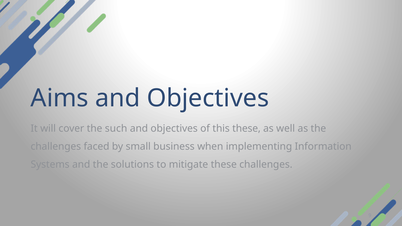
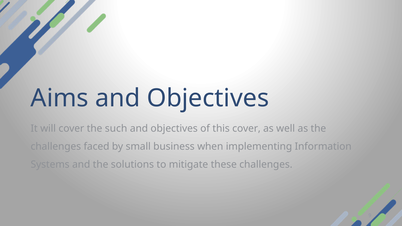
this these: these -> cover
